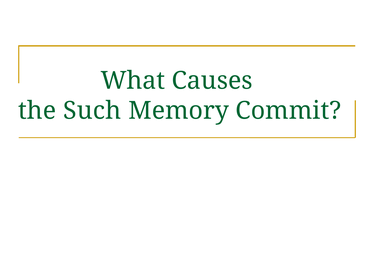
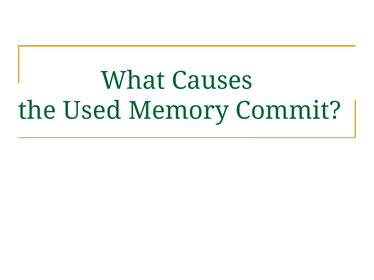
Such: Such -> Used
